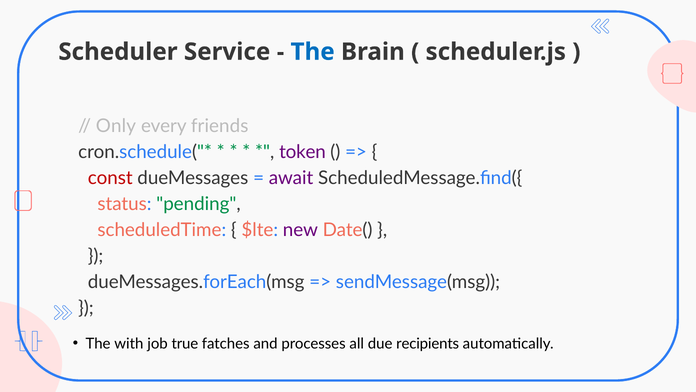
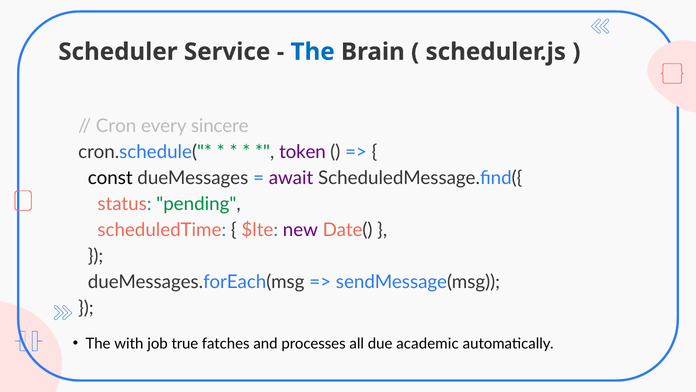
Only: Only -> Cron
friends: friends -> sincere
const colour: red -> black
recipients: recipients -> academic
